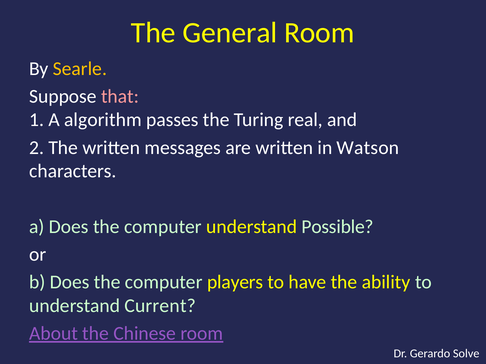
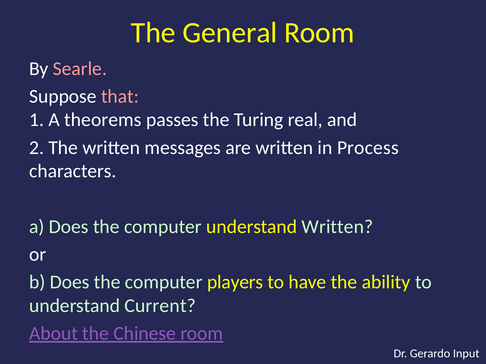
Searle colour: yellow -> pink
algorithm: algorithm -> theorems
Watson: Watson -> Process
understand Possible: Possible -> Written
Solve: Solve -> Input
